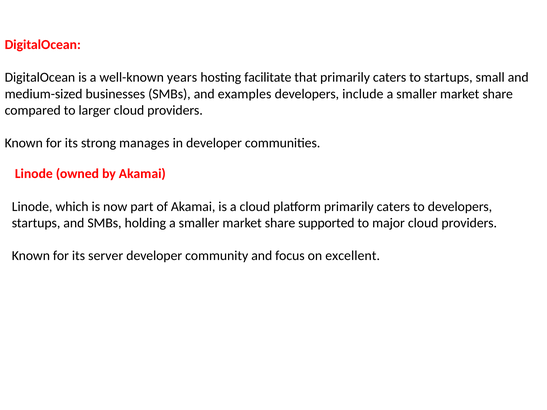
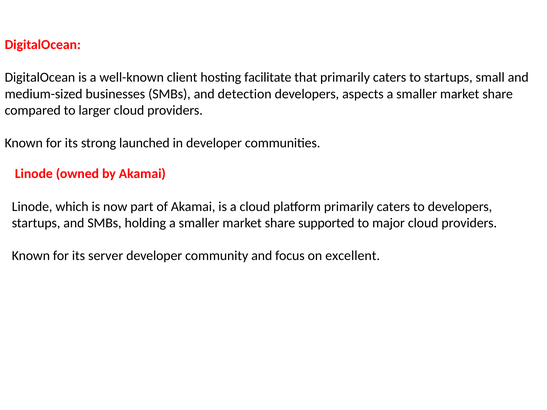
years: years -> client
examples: examples -> detection
include: include -> aspects
manages: manages -> launched
